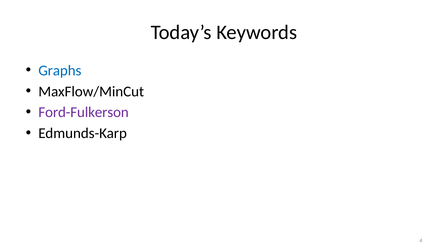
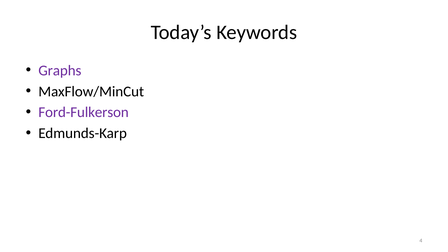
Graphs colour: blue -> purple
